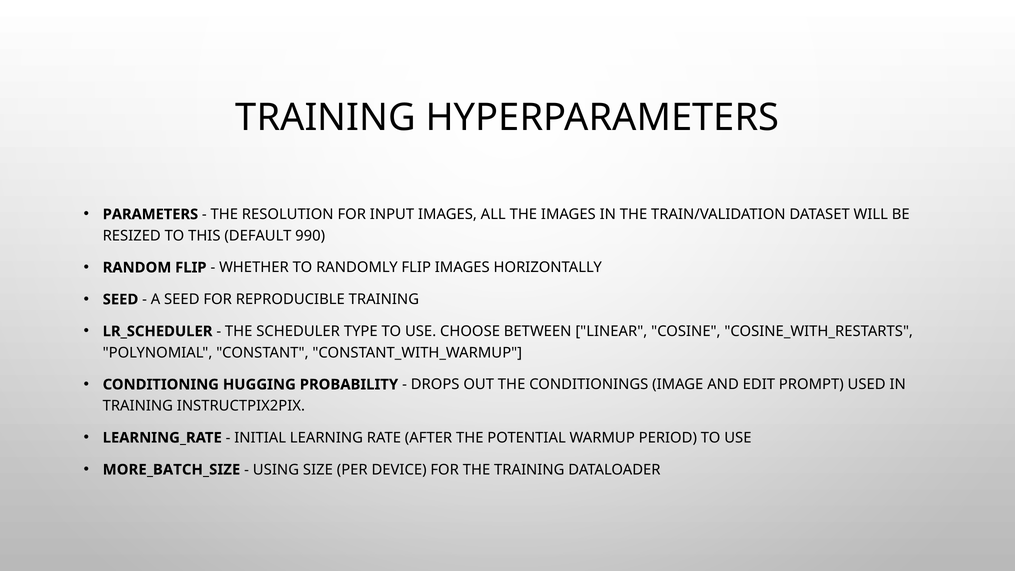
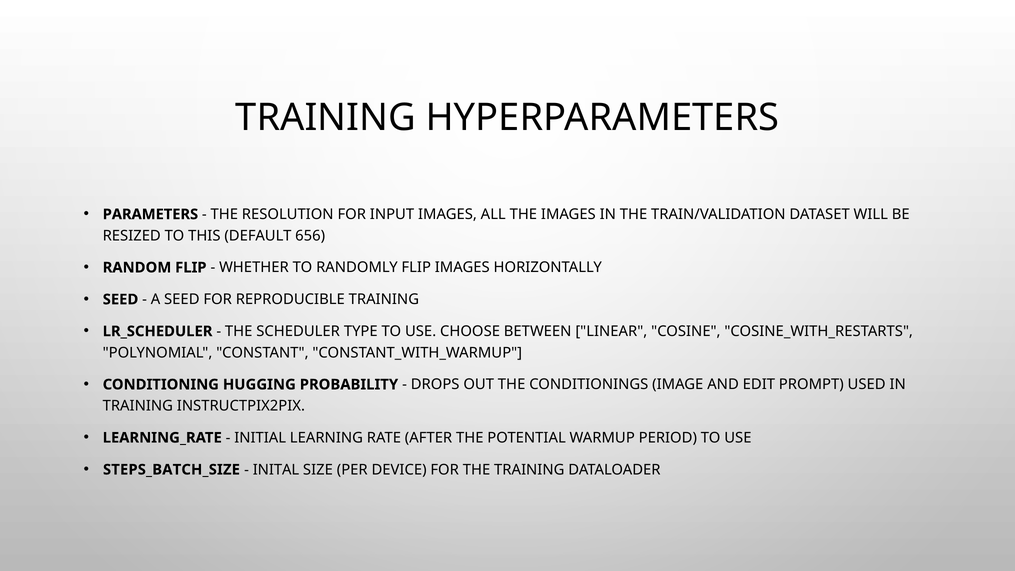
990: 990 -> 656
MORE_BATCH_SIZE: MORE_BATCH_SIZE -> STEPS_BATCH_SIZE
USING: USING -> INITAL
